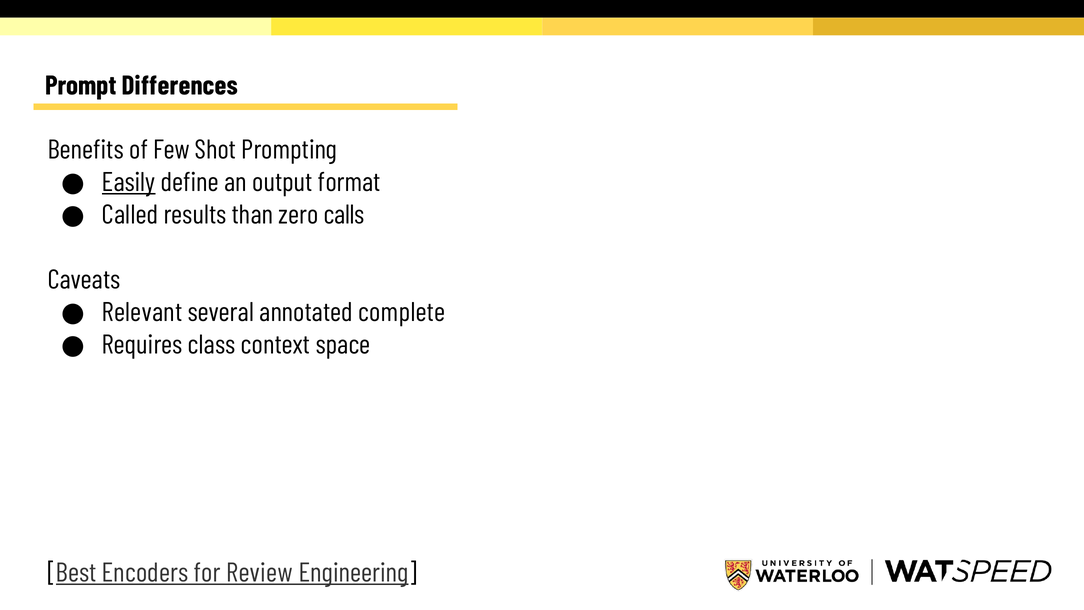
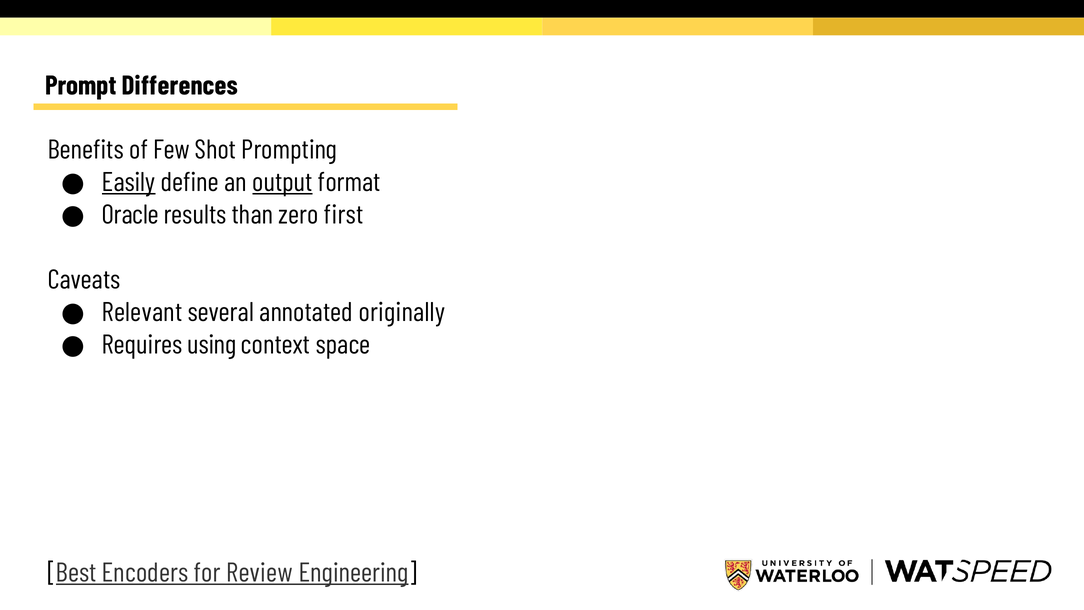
output underline: none -> present
Called: Called -> Oracle
calls: calls -> first
complete: complete -> originally
class: class -> using
